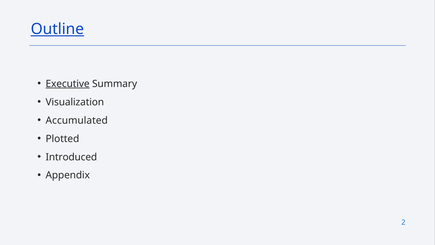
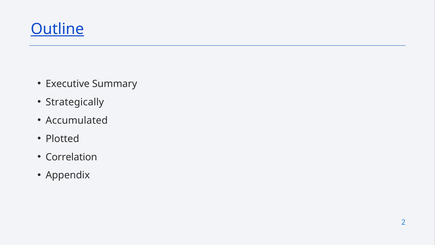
Executive underline: present -> none
Visualization: Visualization -> Strategically
Introduced: Introduced -> Correlation
